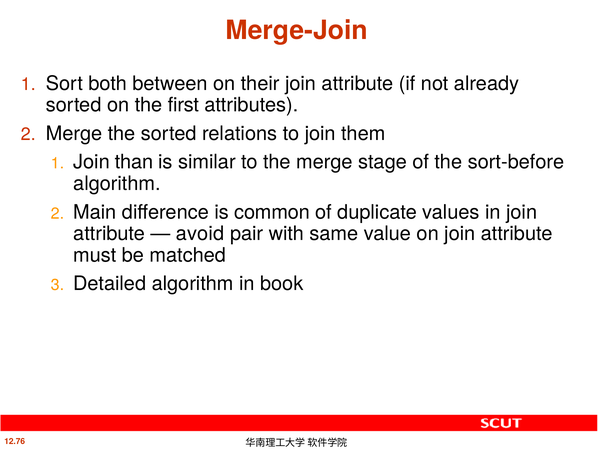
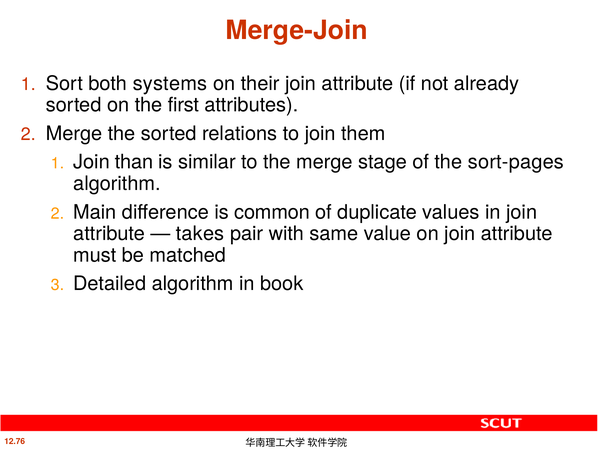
between: between -> systems
sort-before: sort-before -> sort-pages
avoid: avoid -> takes
